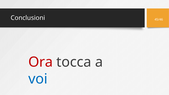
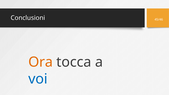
Ora colour: red -> orange
